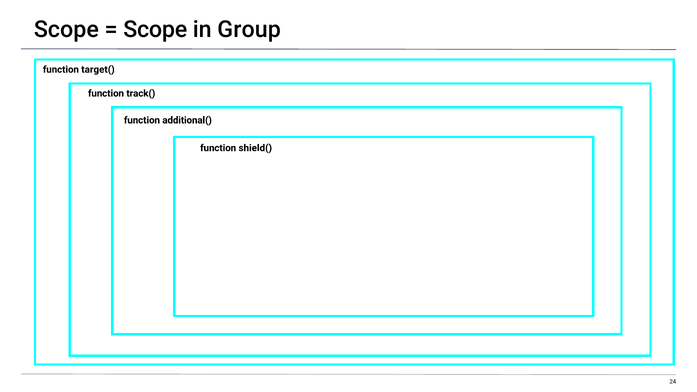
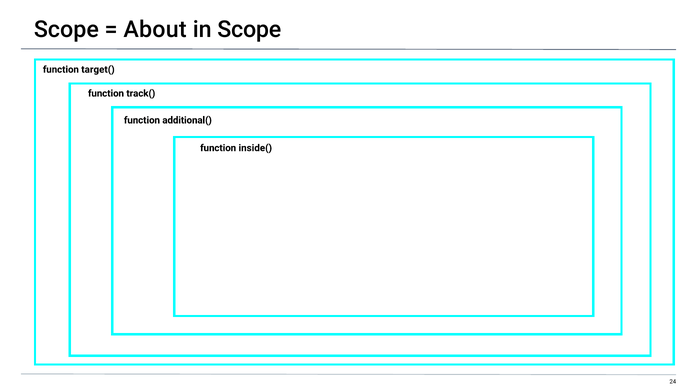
Scope at (155, 30): Scope -> About
in Group: Group -> Scope
shield(: shield( -> inside(
